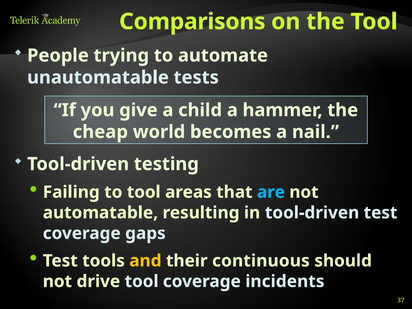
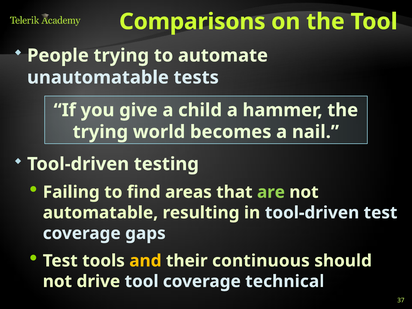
cheap at (100, 132): cheap -> trying
to tool: tool -> find
are colour: light blue -> light green
incidents: incidents -> technical
